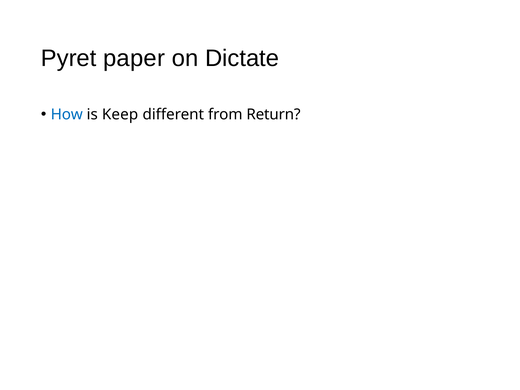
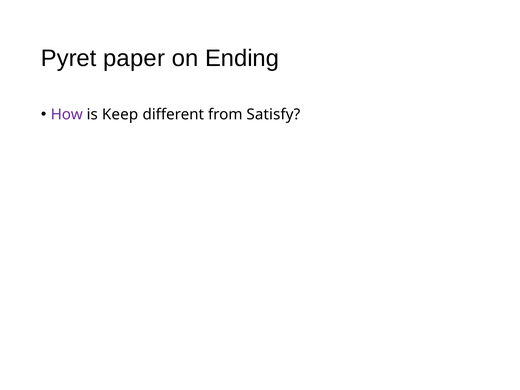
Dictate: Dictate -> Ending
How colour: blue -> purple
Return: Return -> Satisfy
